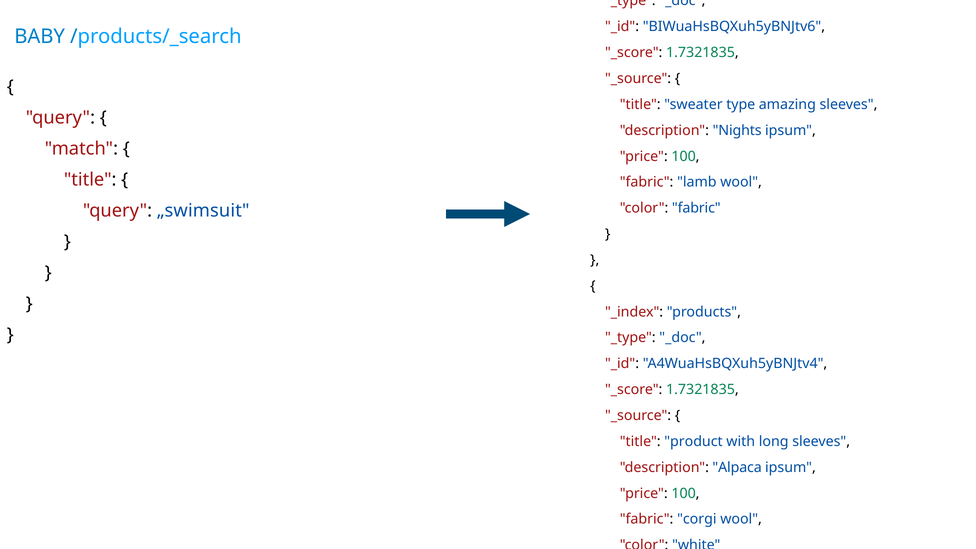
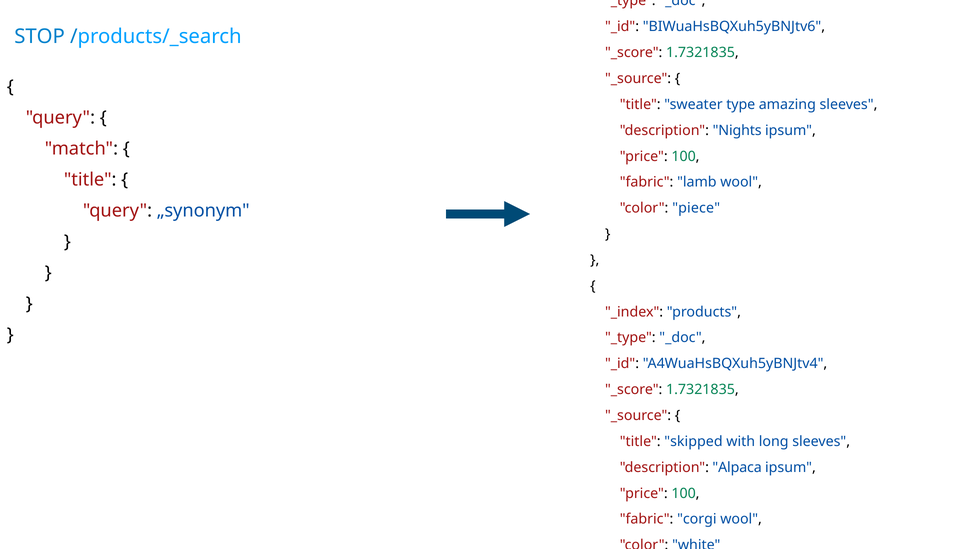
BABY: BABY -> STOP
color fabric: fabric -> piece
„swimsuit: „swimsuit -> „synonym
product: product -> skipped
